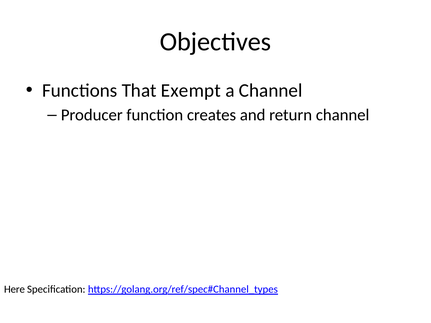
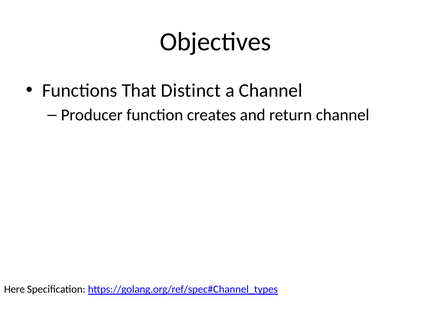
Exempt: Exempt -> Distinct
